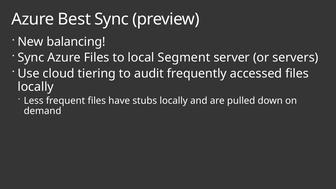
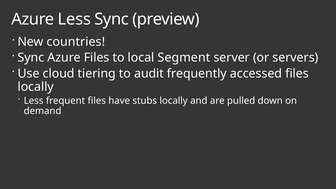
Azure Best: Best -> Less
balancing: balancing -> countries
